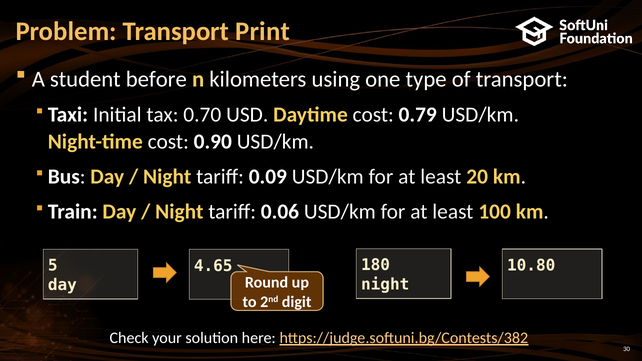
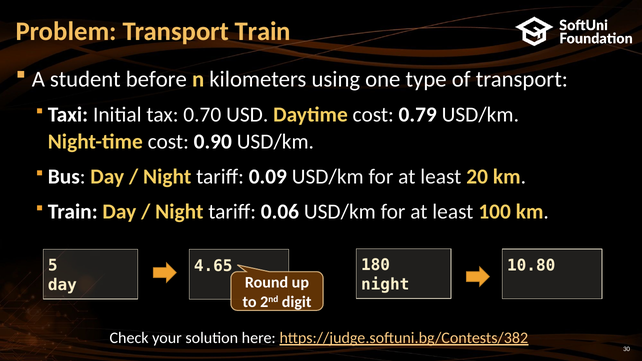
Transport Print: Print -> Train
